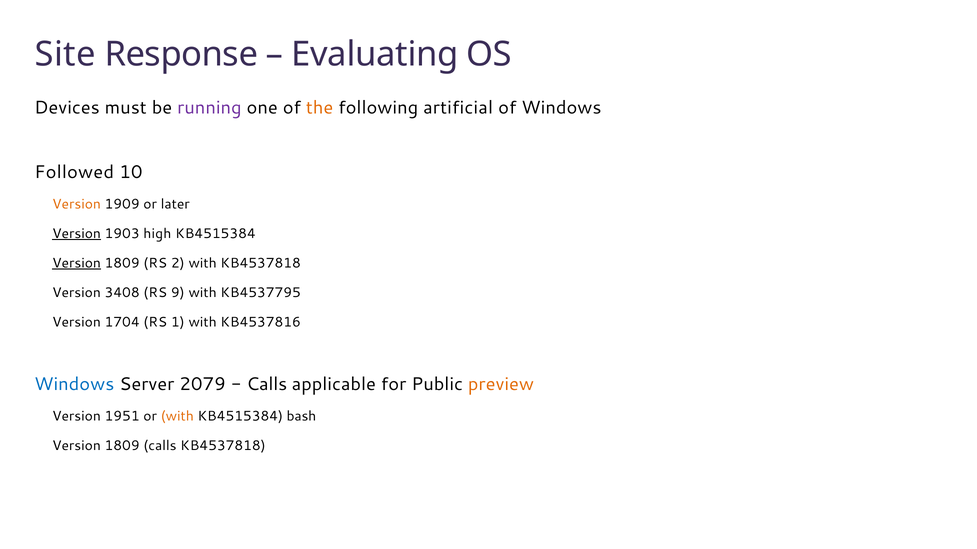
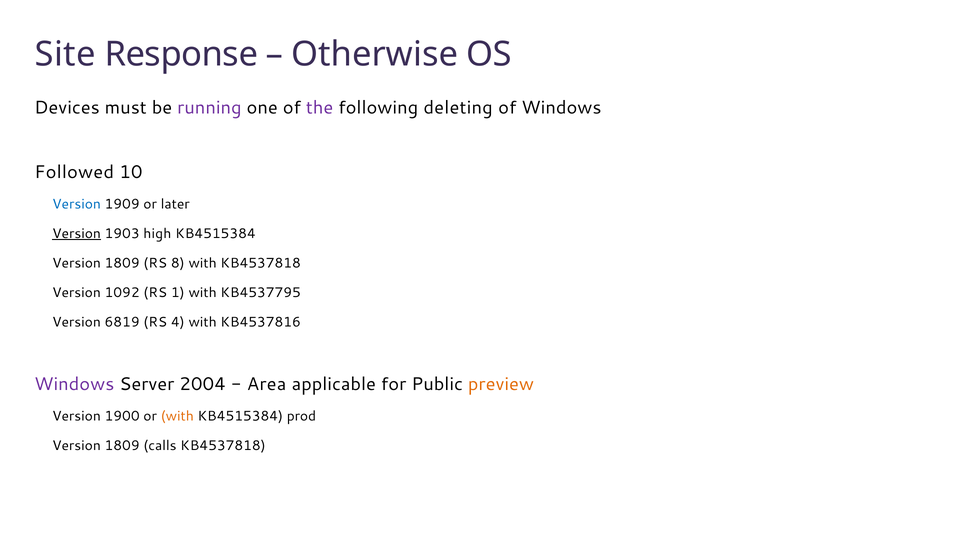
Evaluating: Evaluating -> Otherwise
the colour: orange -> purple
artificial: artificial -> deleting
Version at (77, 204) colour: orange -> blue
Version at (77, 263) underline: present -> none
2: 2 -> 8
3408: 3408 -> 1092
9: 9 -> 1
1704: 1704 -> 6819
1: 1 -> 4
Windows at (74, 385) colour: blue -> purple
2079: 2079 -> 2004
Calls at (267, 385): Calls -> Area
1951: 1951 -> 1900
bash: bash -> prod
